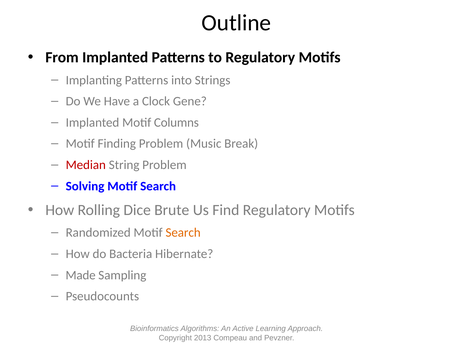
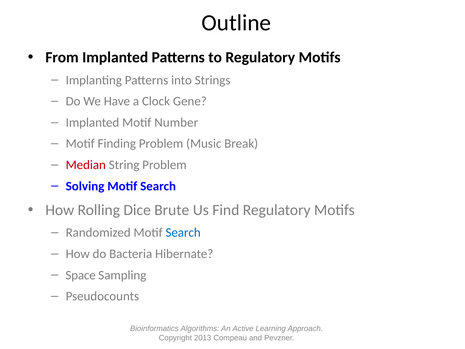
Columns: Columns -> Number
Search at (183, 233) colour: orange -> blue
Made: Made -> Space
